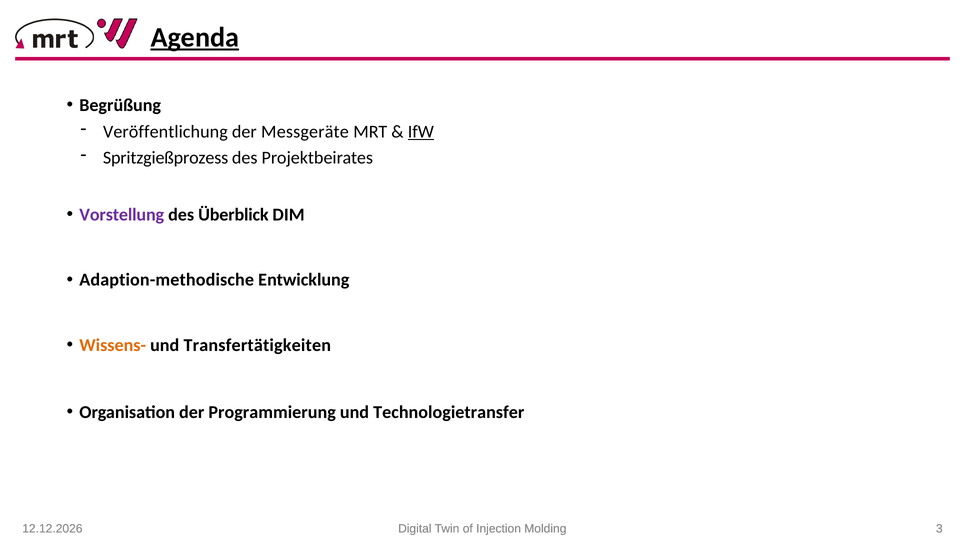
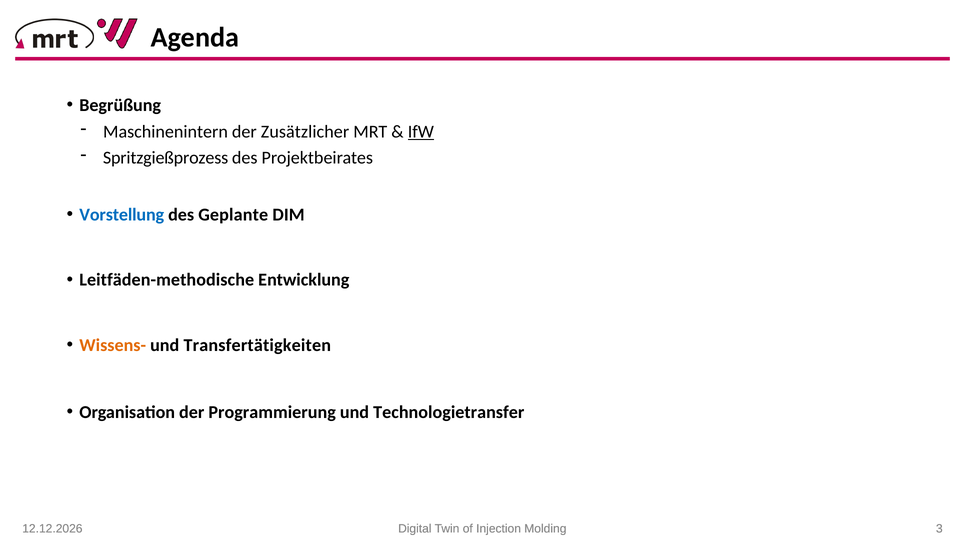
Agenda underline: present -> none
Veröffentlichung: Veröffentlichung -> Maschinenintern
Messgeräte: Messgeräte -> Zusätzlicher
Vorstellung colour: purple -> blue
Überblick: Überblick -> Geplante
Adaption-methodische: Adaption-methodische -> Leitfäden-methodische
